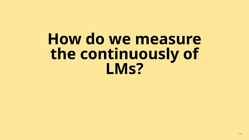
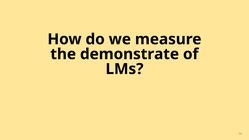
continuously: continuously -> demonstrate
